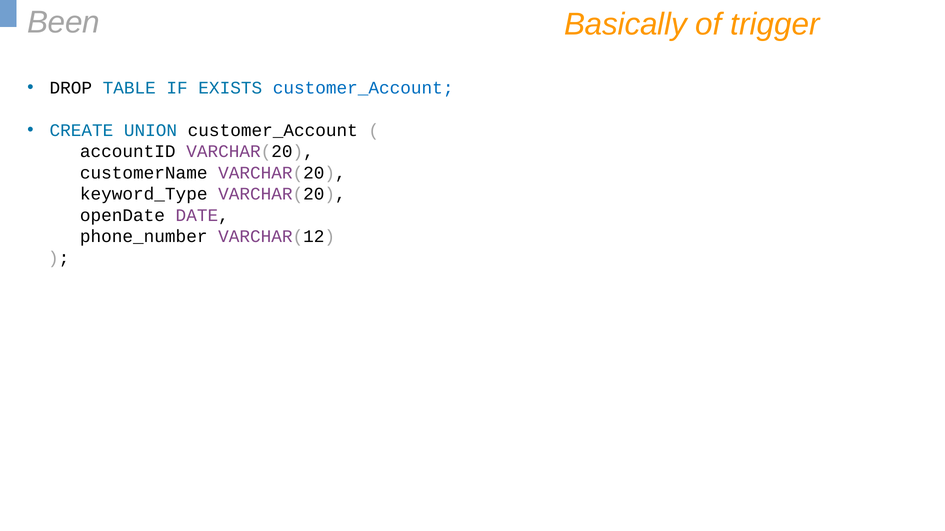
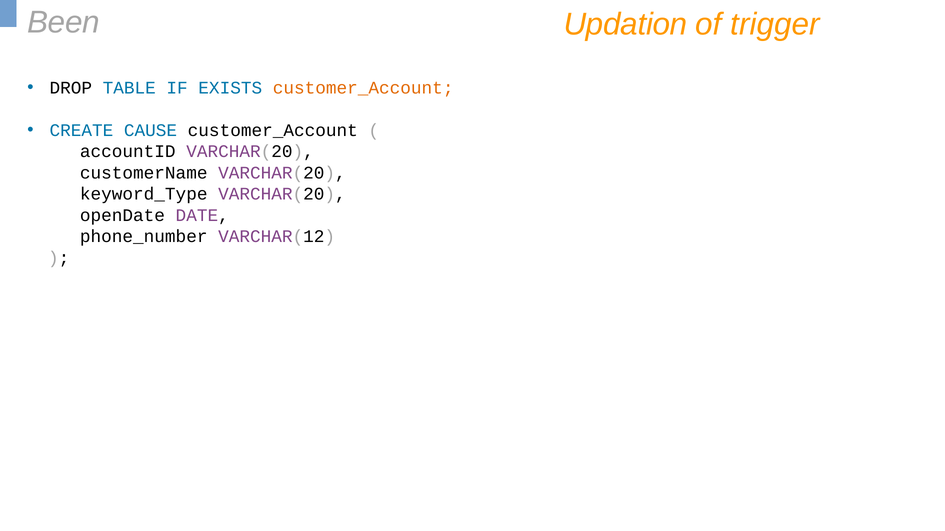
Basically: Basically -> Updation
customer_Account at (363, 88) colour: blue -> orange
UNION: UNION -> CAUSE
